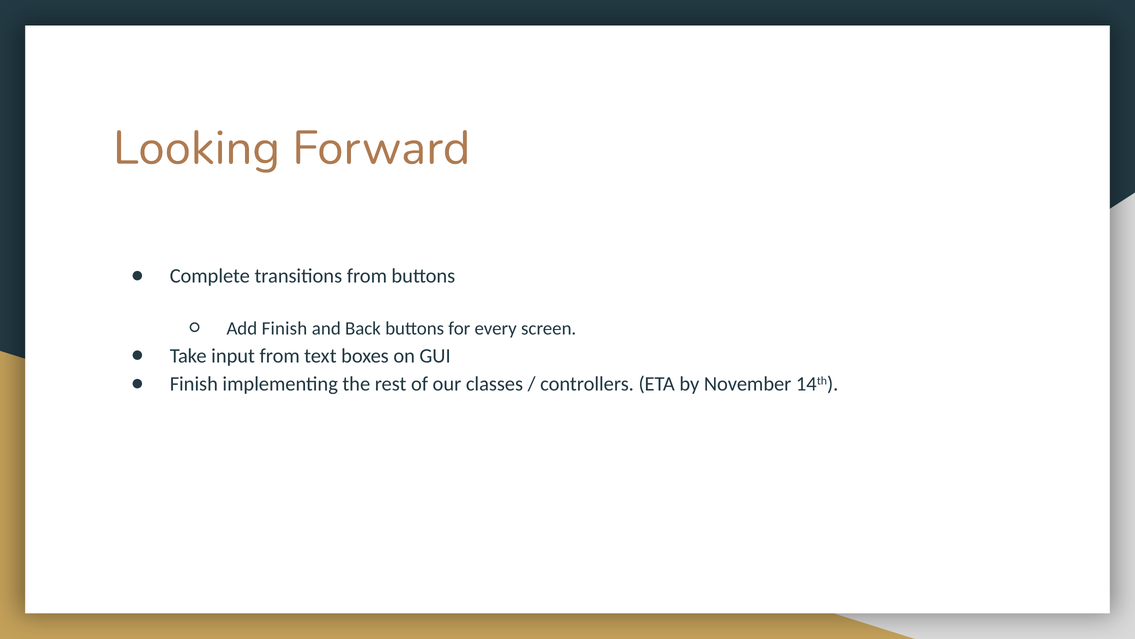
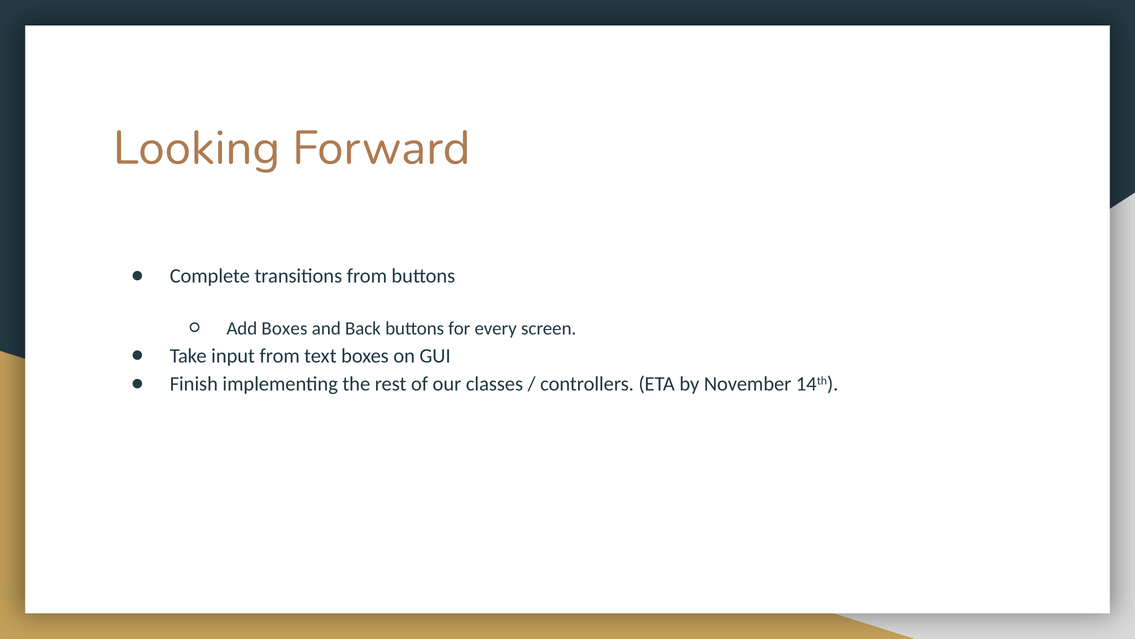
Add Finish: Finish -> Boxes
